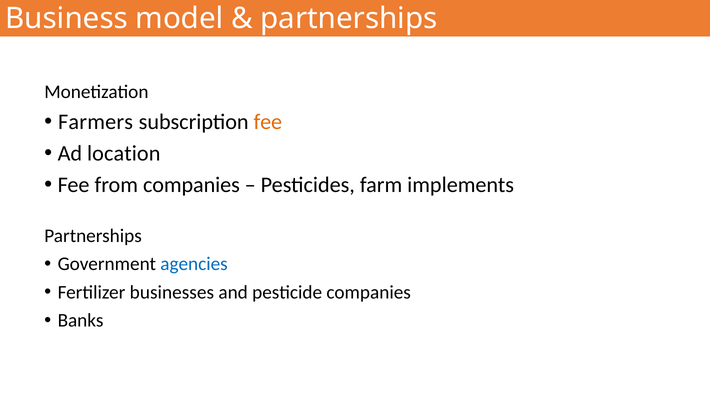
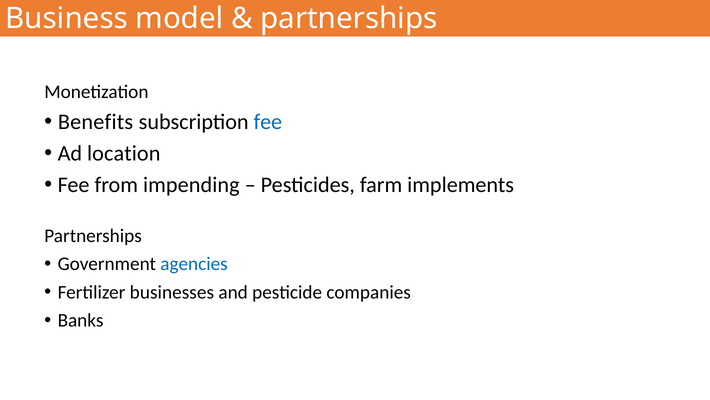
Farmers: Farmers -> Benefits
fee at (268, 122) colour: orange -> blue
from companies: companies -> impending
